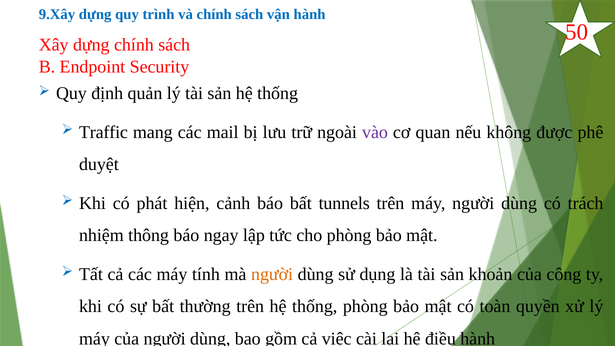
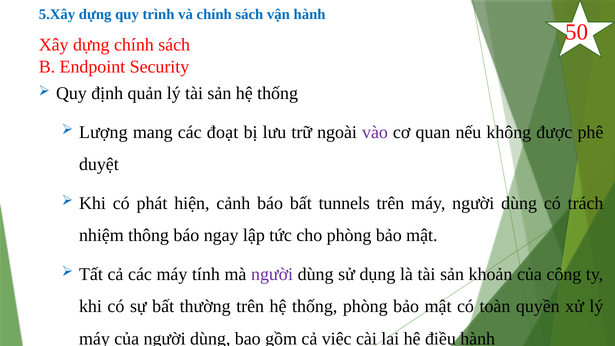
9.Xây: 9.Xây -> 5.Xây
Traffic: Traffic -> Lượng
mail: mail -> đoạt
người at (272, 274) colour: orange -> purple
